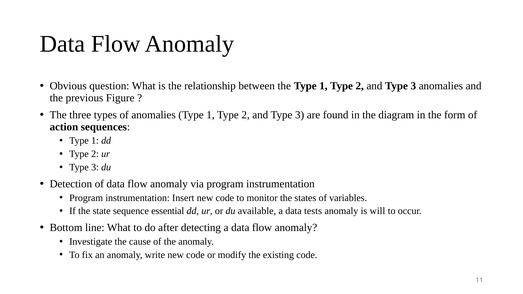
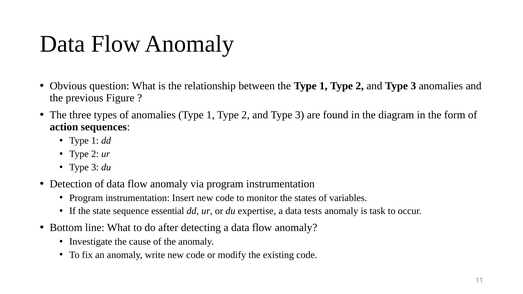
available: available -> expertise
will: will -> task
